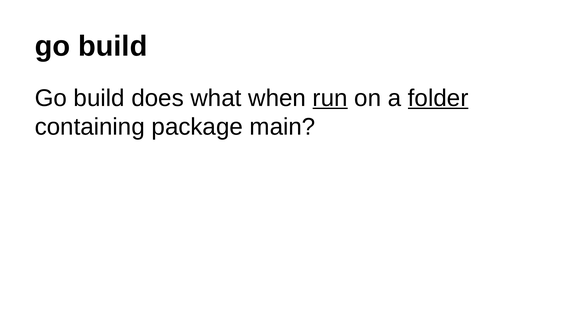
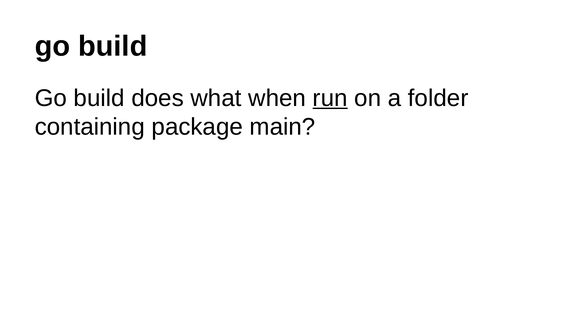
folder underline: present -> none
